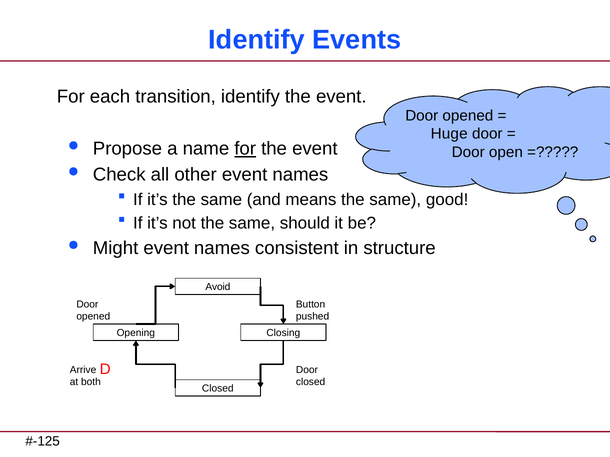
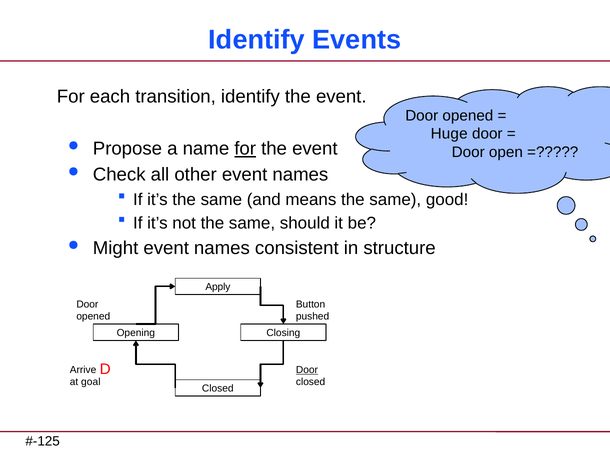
Avoid: Avoid -> Apply
Door at (307, 370) underline: none -> present
both: both -> goal
